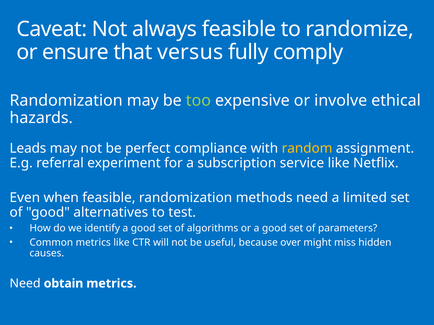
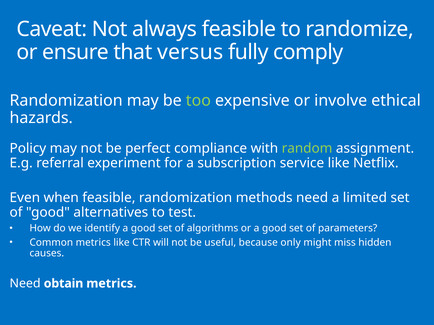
Leads: Leads -> Policy
random colour: yellow -> light green
over: over -> only
